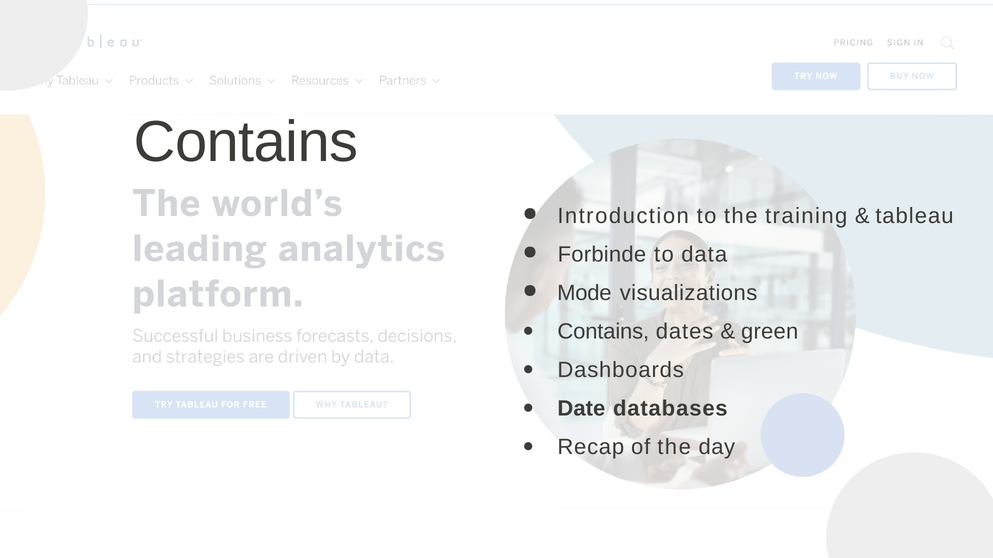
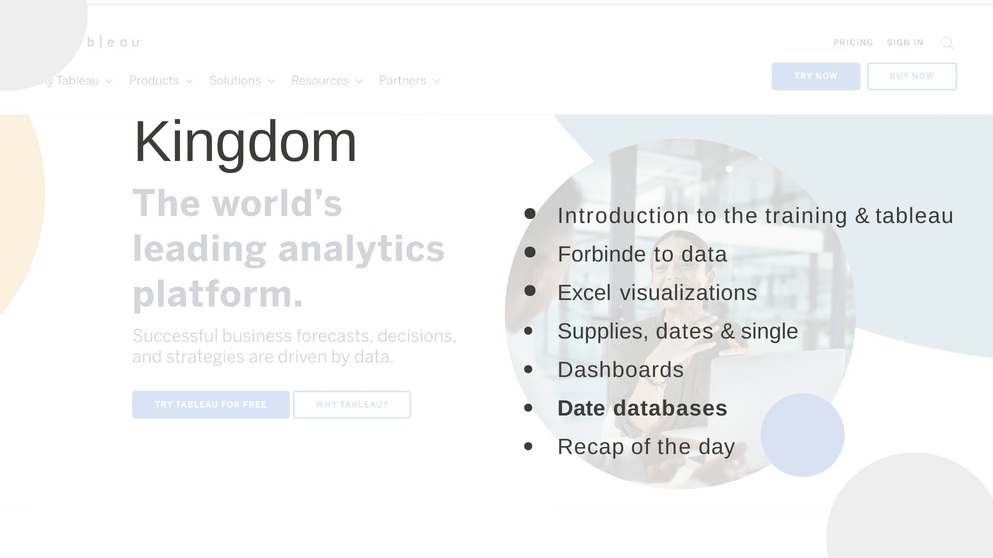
Contains at (246, 142): Contains -> Kingdom
Mode: Mode -> Excel
Contains at (603, 332): Contains -> Supplies
green: green -> single
